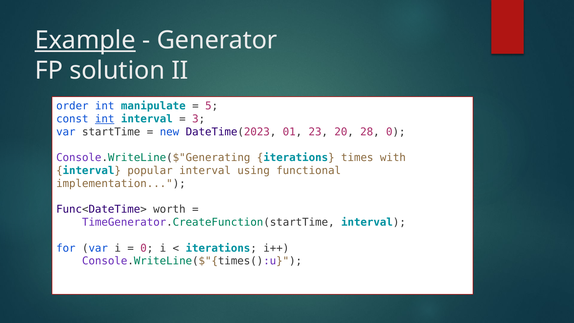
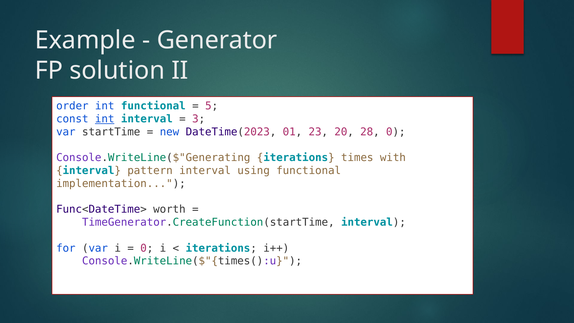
Example underline: present -> none
int manipulate: manipulate -> functional
popular: popular -> pattern
